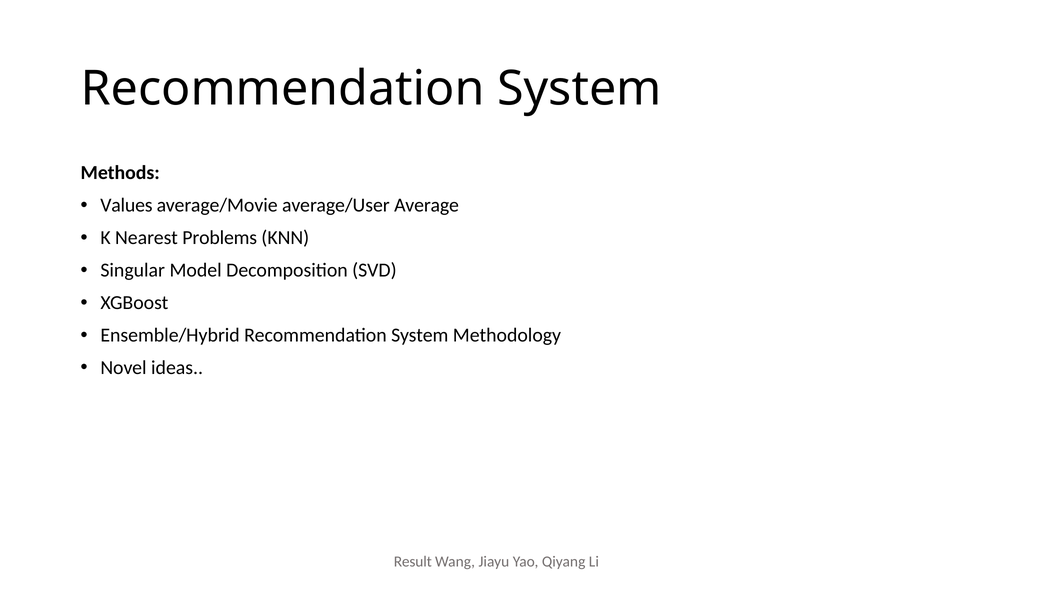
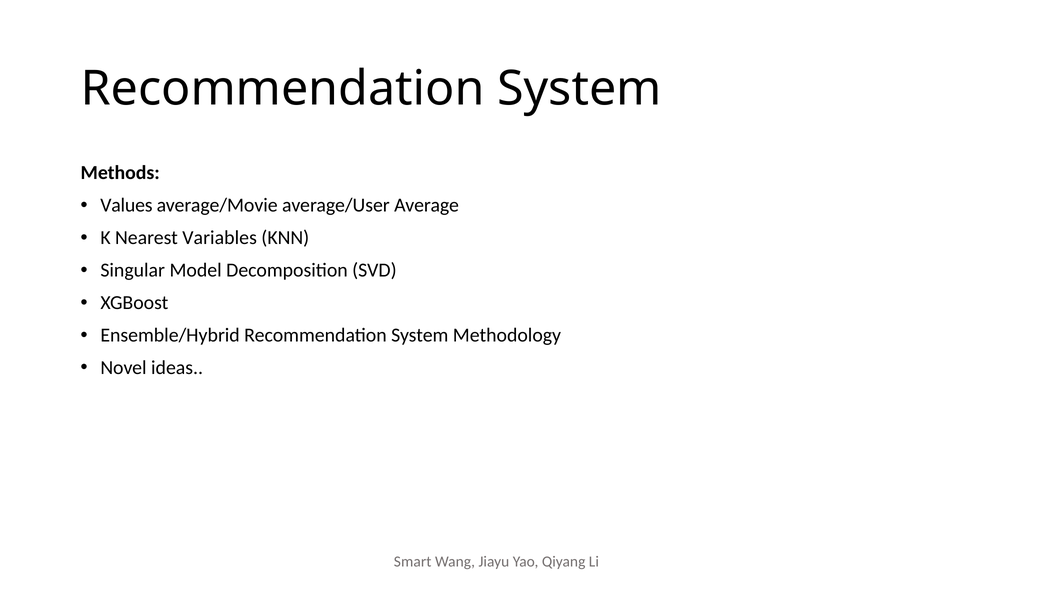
Problems: Problems -> Variables
Result: Result -> Smart
